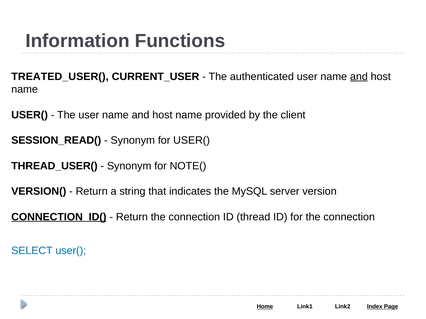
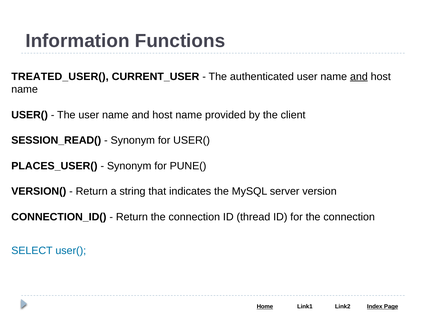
THREAD_USER(: THREAD_USER( -> PLACES_USER(
NOTE(: NOTE( -> PUNE(
CONNECTION_ID( underline: present -> none
